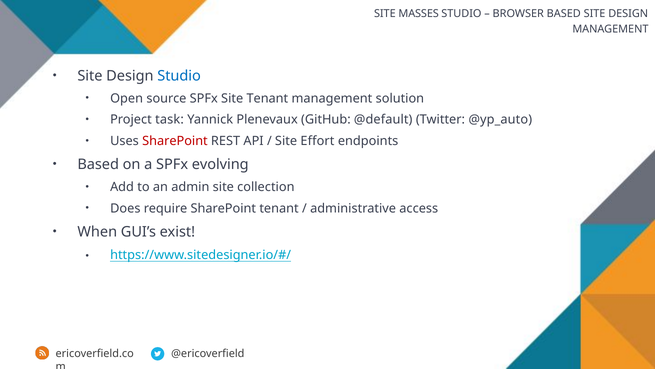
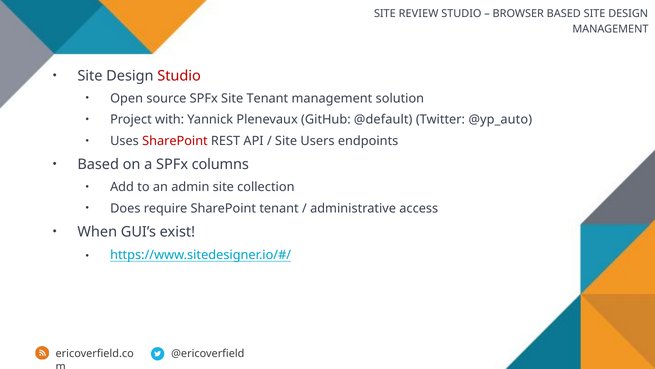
MASSES: MASSES -> REVIEW
Studio at (179, 76) colour: blue -> red
task: task -> with
Effort: Effort -> Users
evolving: evolving -> columns
